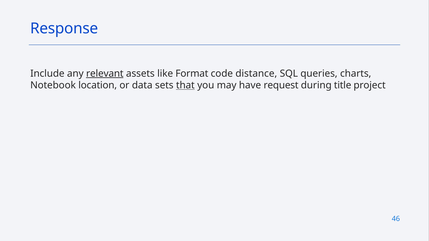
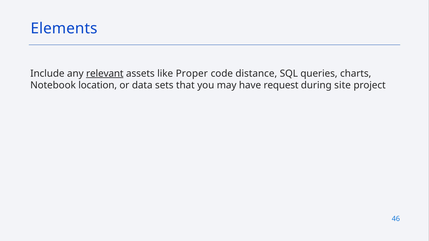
Response: Response -> Elements
Format: Format -> Proper
that underline: present -> none
title: title -> site
